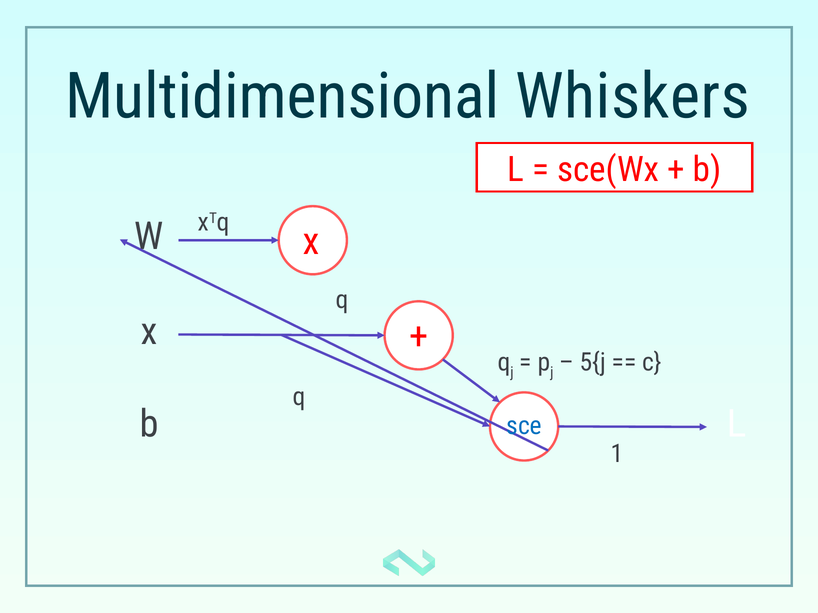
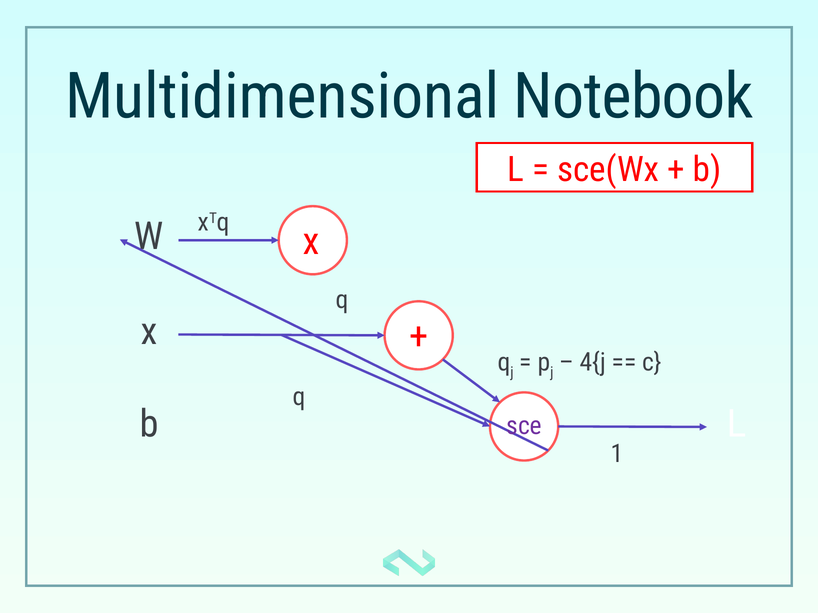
Whiskers: Whiskers -> Notebook
5{j: 5{j -> 4{j
sce colour: blue -> purple
